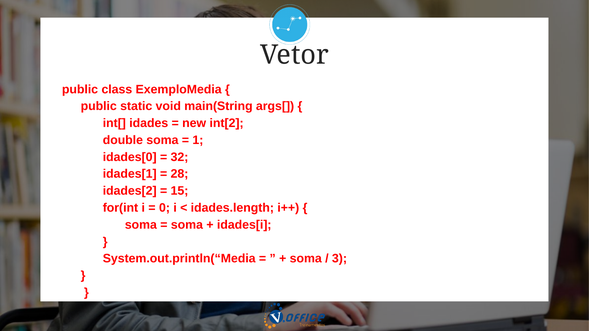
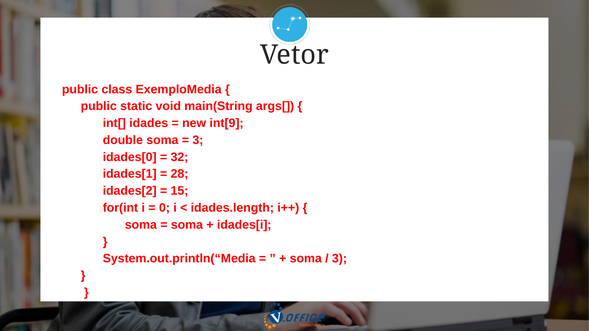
int[2: int[2 -> int[9
1 at (198, 140): 1 -> 3
